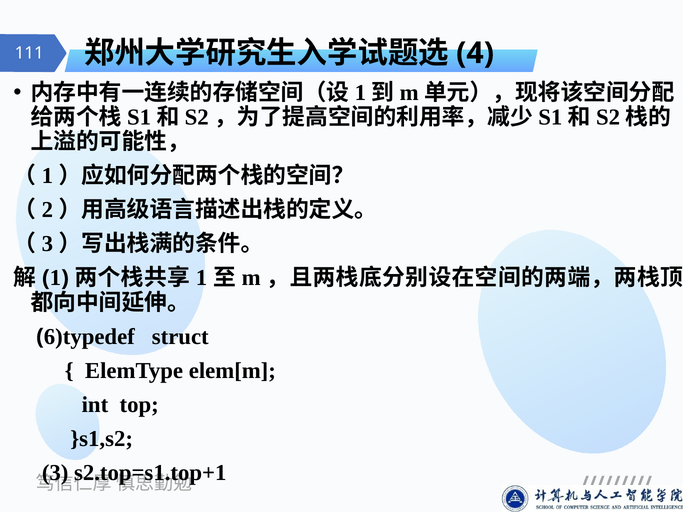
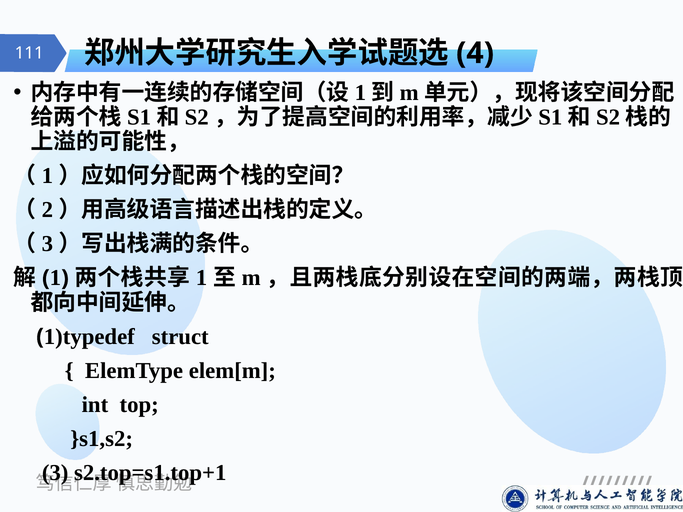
6)typedef: 6)typedef -> 1)typedef
